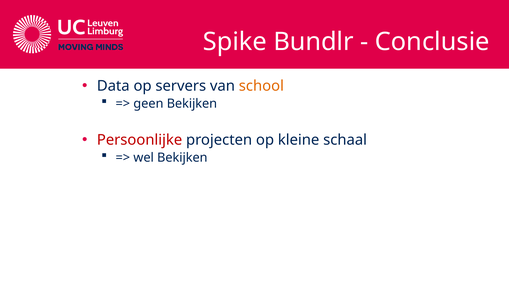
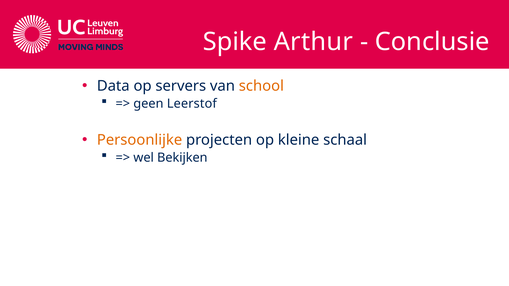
Bundlr: Bundlr -> Arthur
geen Bekijken: Bekijken -> Leerstof
Persoonlijke colour: red -> orange
